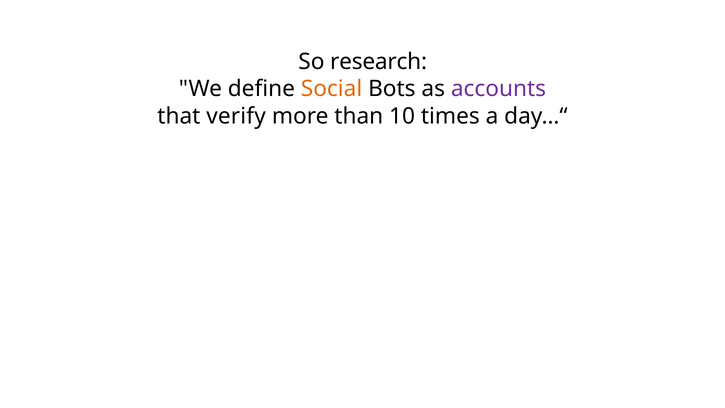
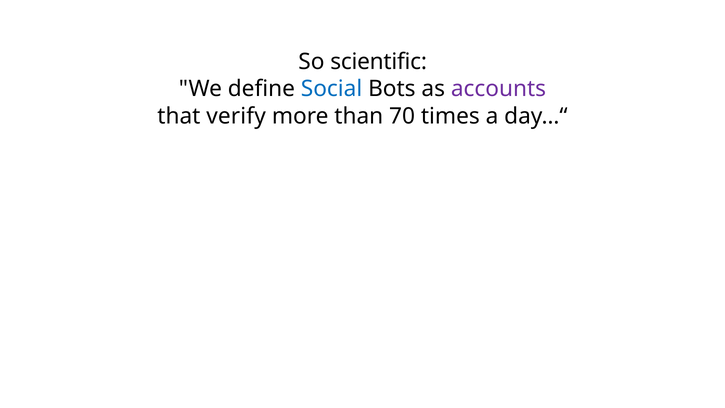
research: research -> scientific
Social colour: orange -> blue
10: 10 -> 70
